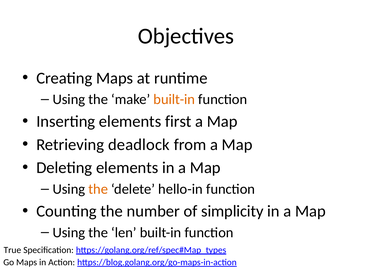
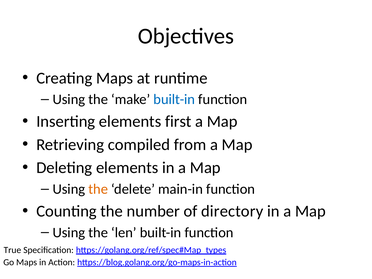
built-in at (174, 99) colour: orange -> blue
deadlock: deadlock -> compiled
hello-in: hello-in -> main-in
simplicity: simplicity -> directory
